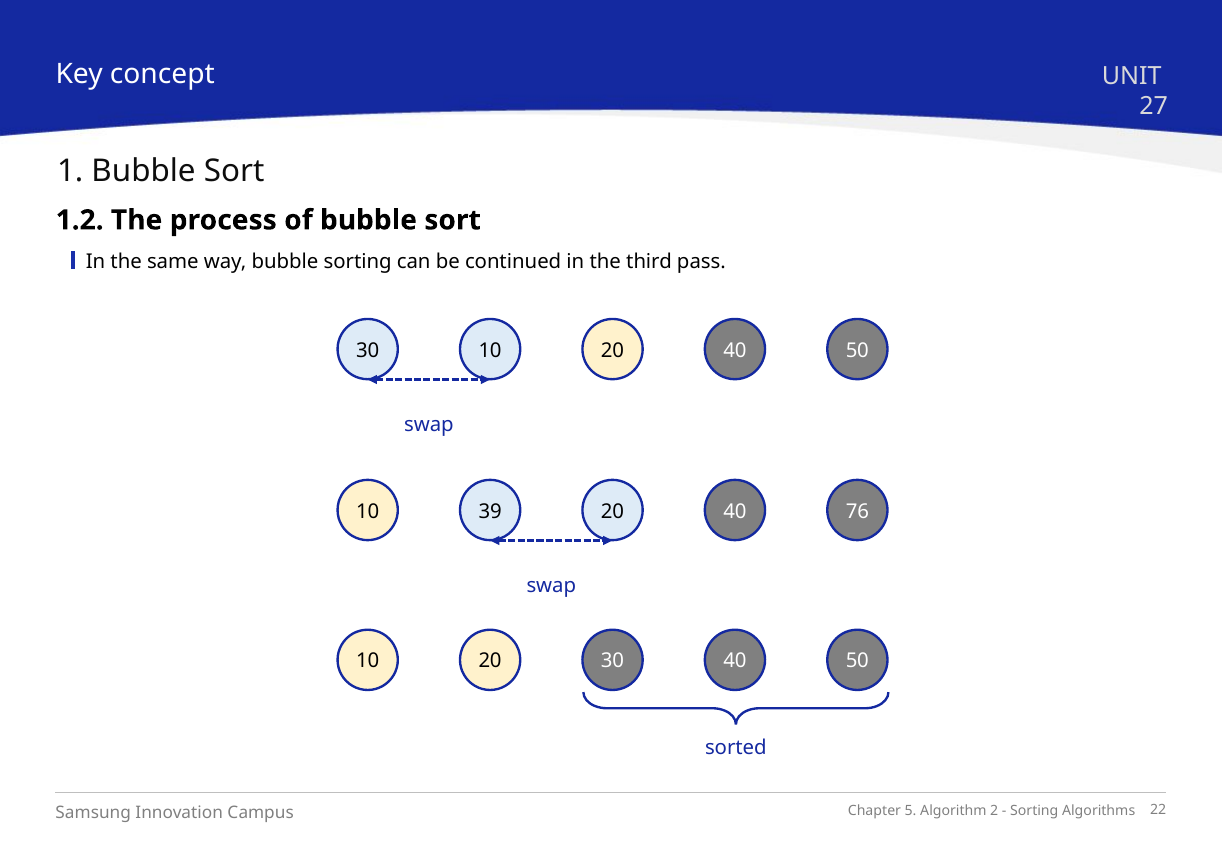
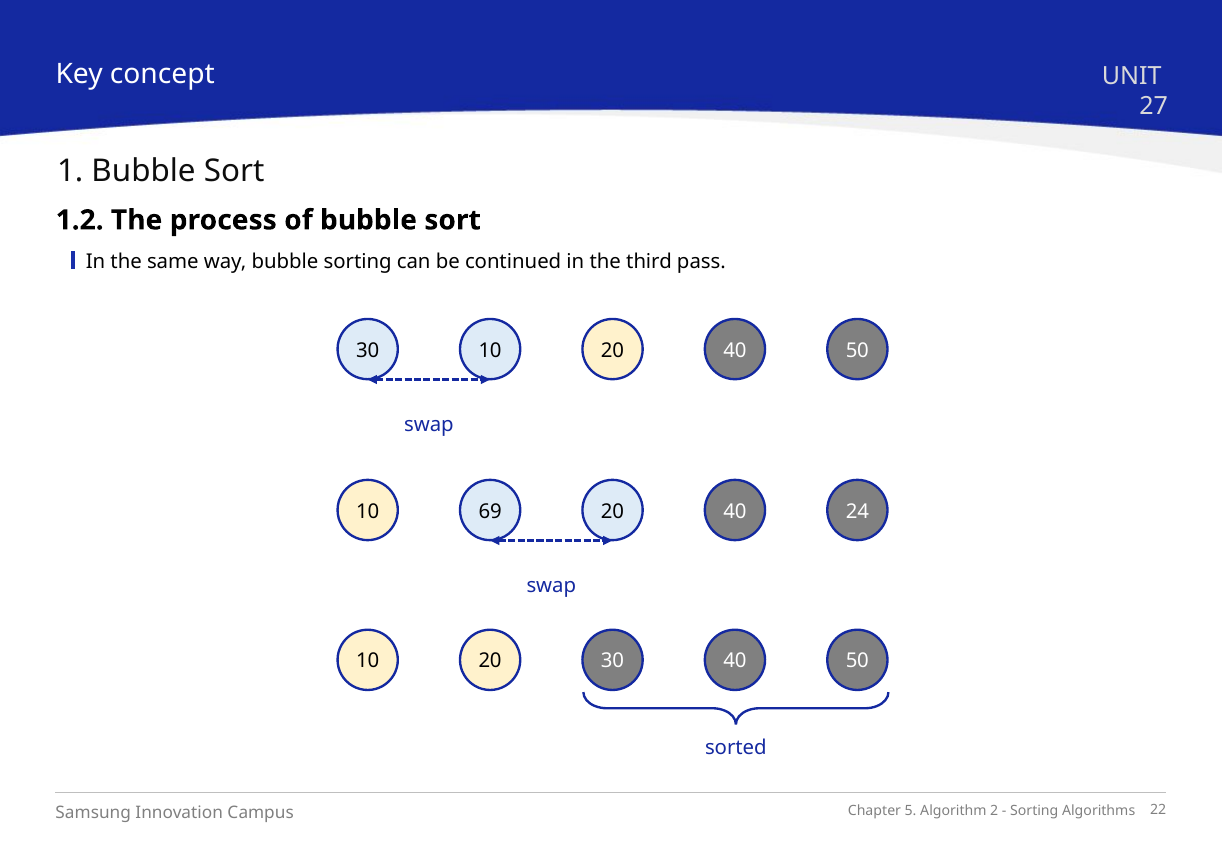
39: 39 -> 69
76: 76 -> 24
